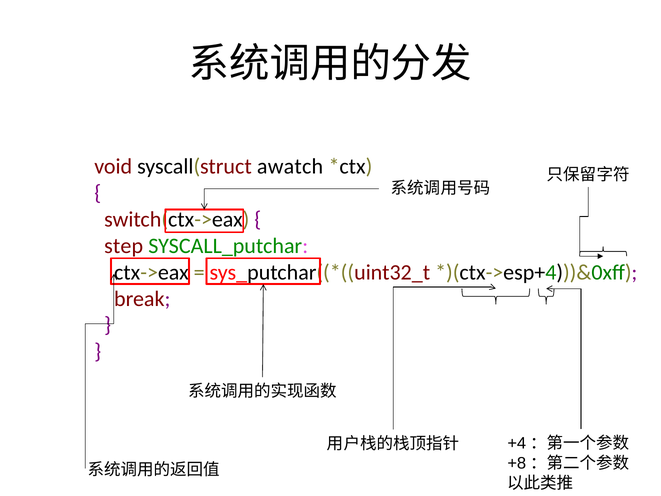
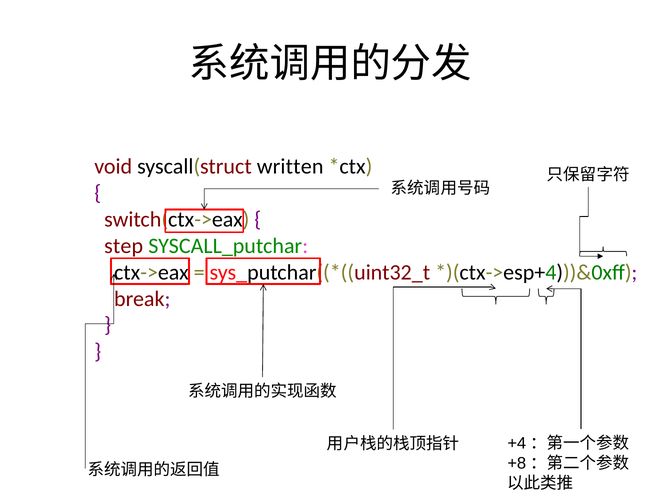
awatch: awatch -> written
